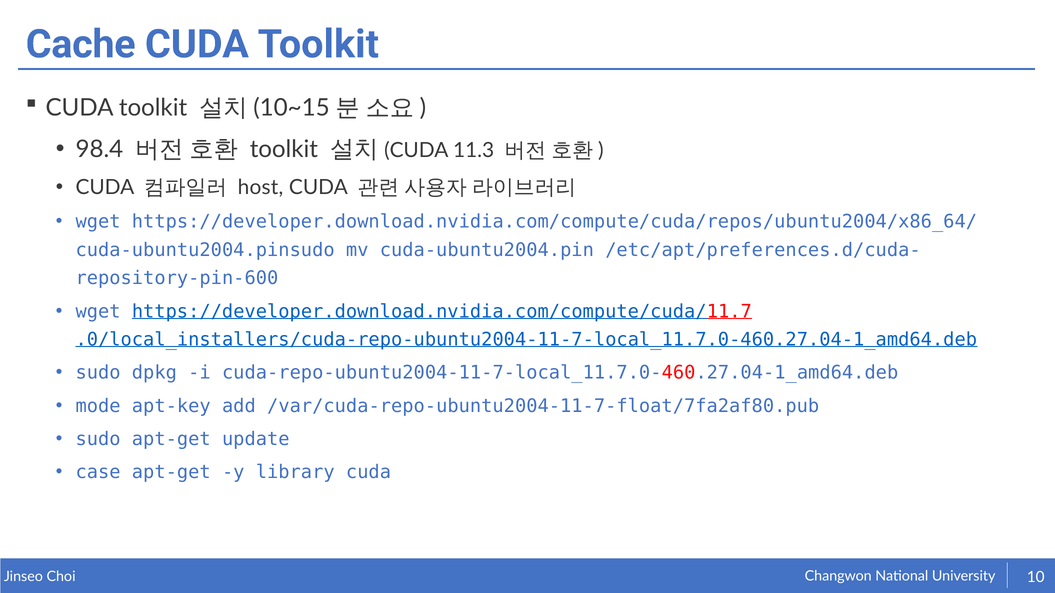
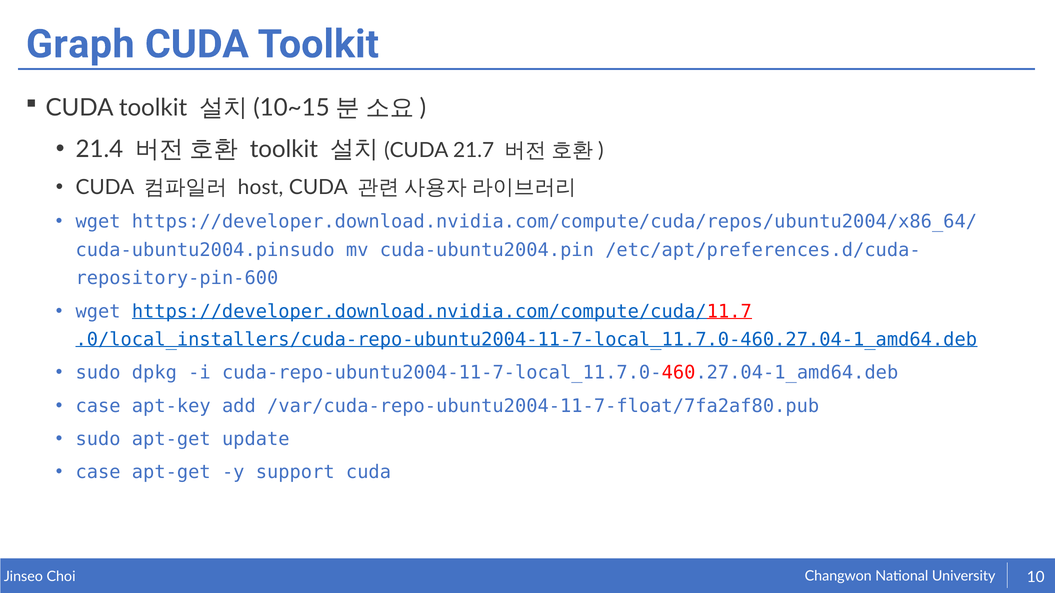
Cache: Cache -> Graph
98.4: 98.4 -> 21.4
11.3: 11.3 -> 21.7
mode at (98, 406): mode -> case
library: library -> support
